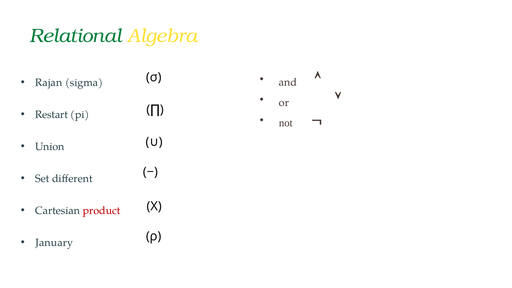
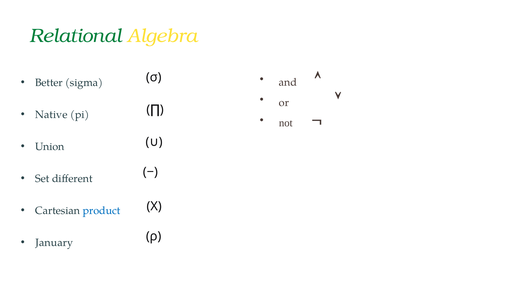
Rajan: Rajan -> Better
Restart: Restart -> Native
product colour: red -> blue
